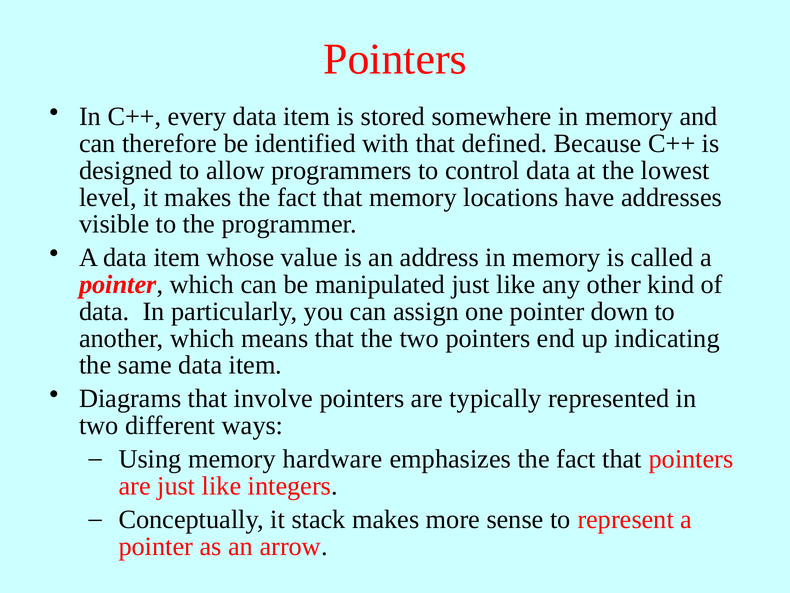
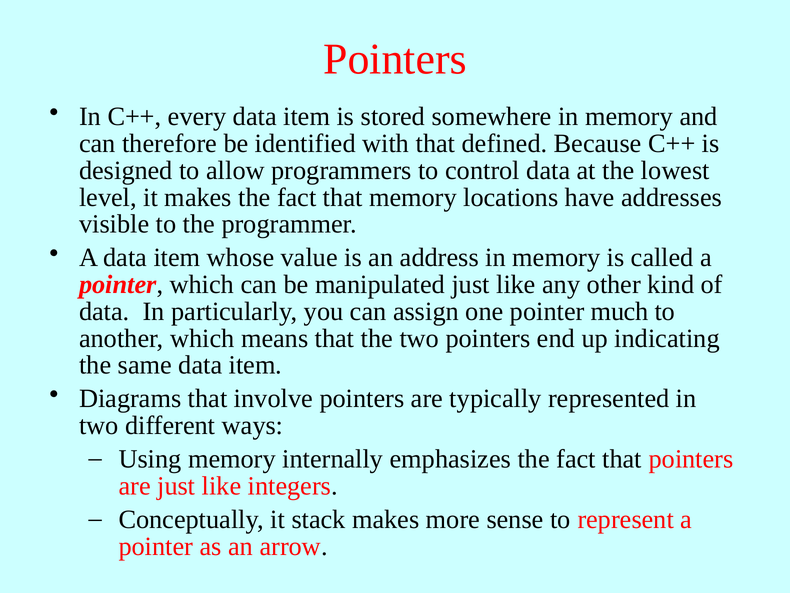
down: down -> much
hardware: hardware -> internally
